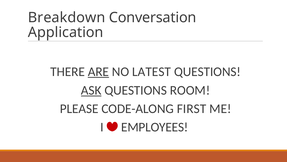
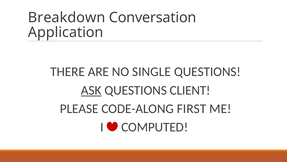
ARE underline: present -> none
LATEST: LATEST -> SINGLE
ROOM: ROOM -> CLIENT
EMPLOYEES: EMPLOYEES -> COMPUTED
